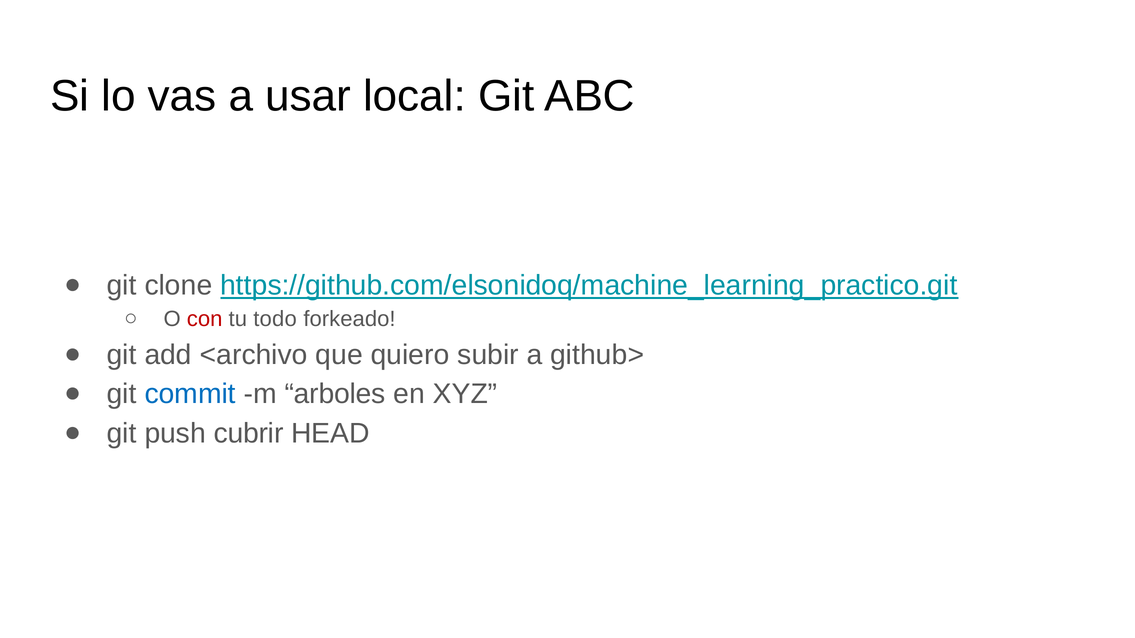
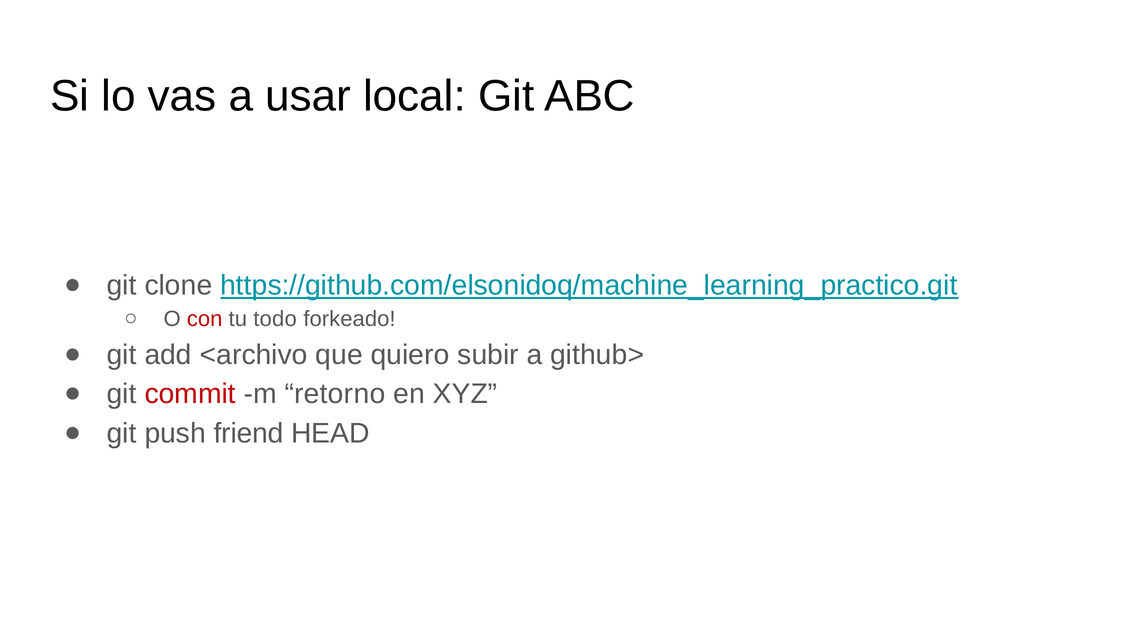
commit colour: blue -> red
arboles: arboles -> retorno
cubrir: cubrir -> friend
